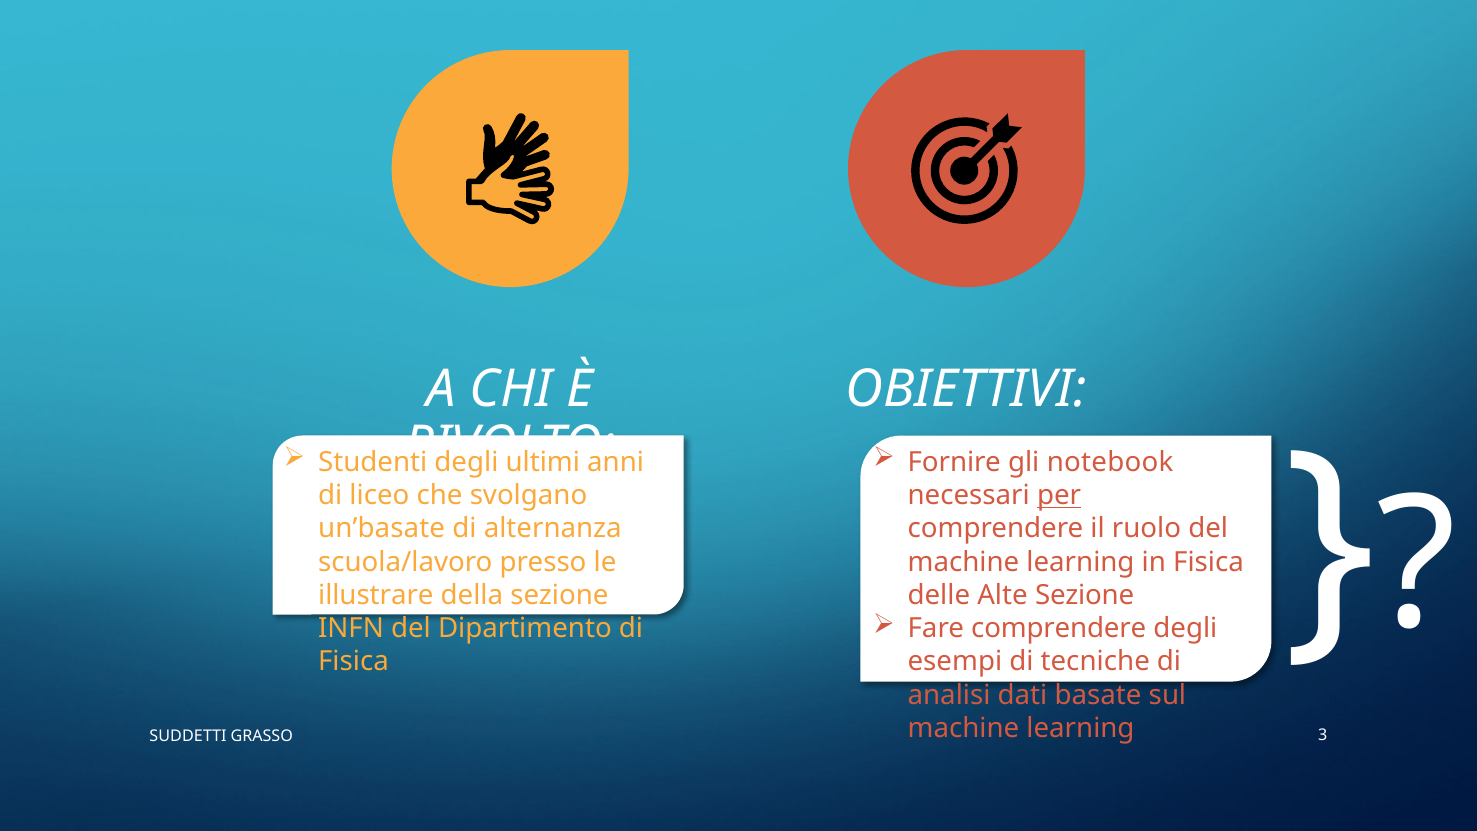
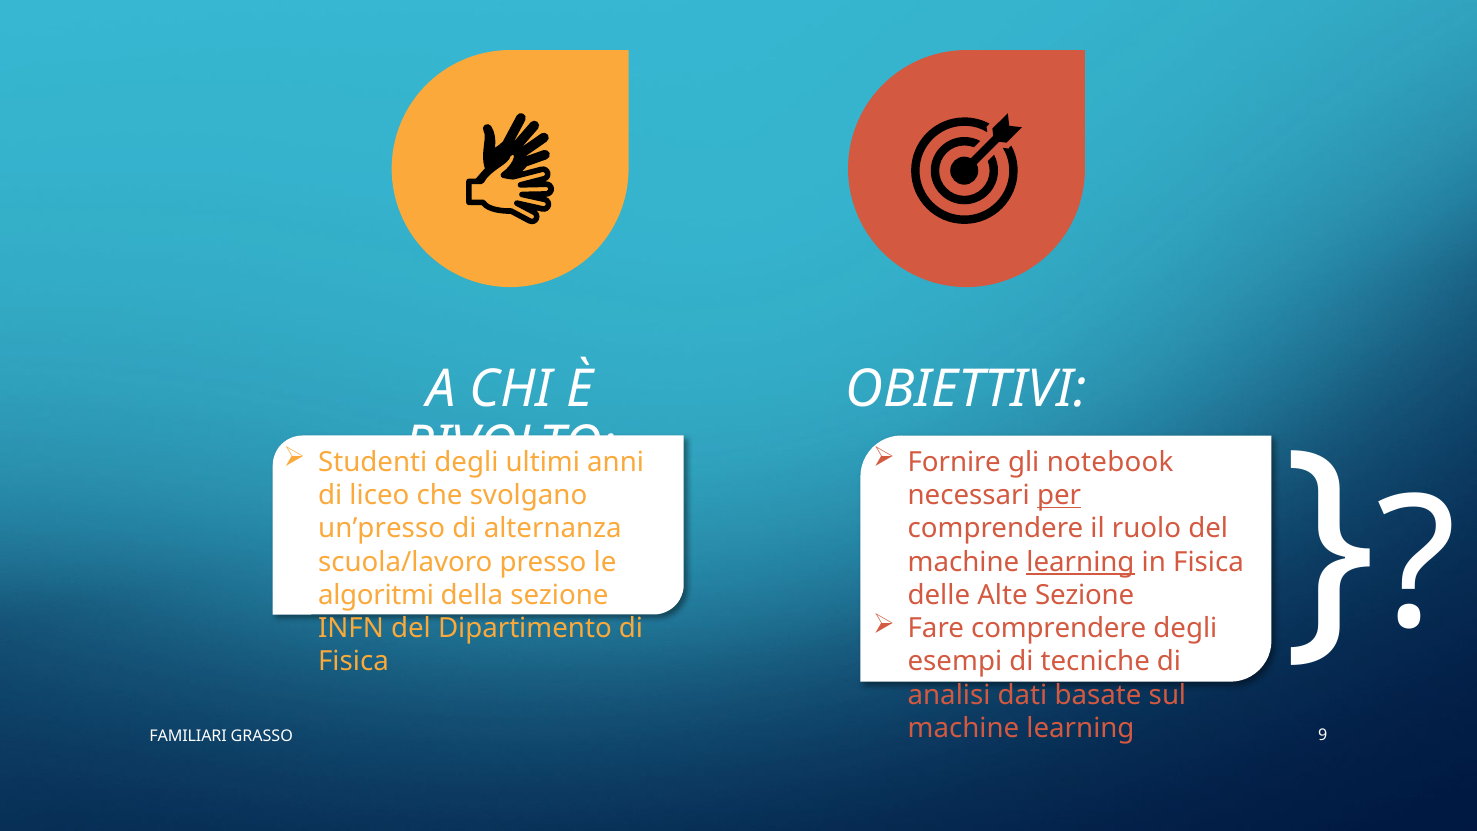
un’basate: un’basate -> un’presso
learning at (1081, 562) underline: none -> present
illustrare: illustrare -> algoritmi
SUDDETTI: SUDDETTI -> FAMILIARI
3: 3 -> 9
